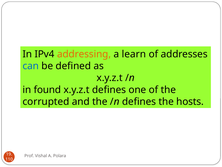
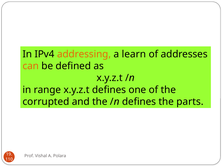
can colour: blue -> orange
found: found -> range
hosts: hosts -> parts
